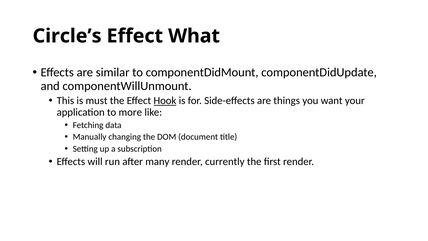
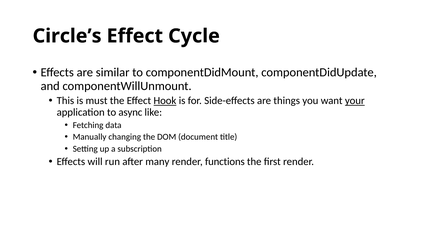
What: What -> Cycle
your underline: none -> present
more: more -> async
currently: currently -> functions
